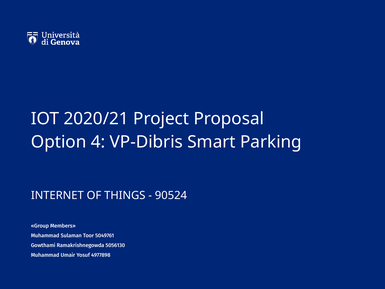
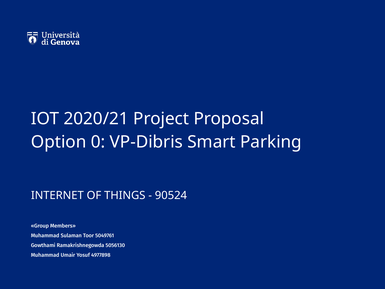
4: 4 -> 0
